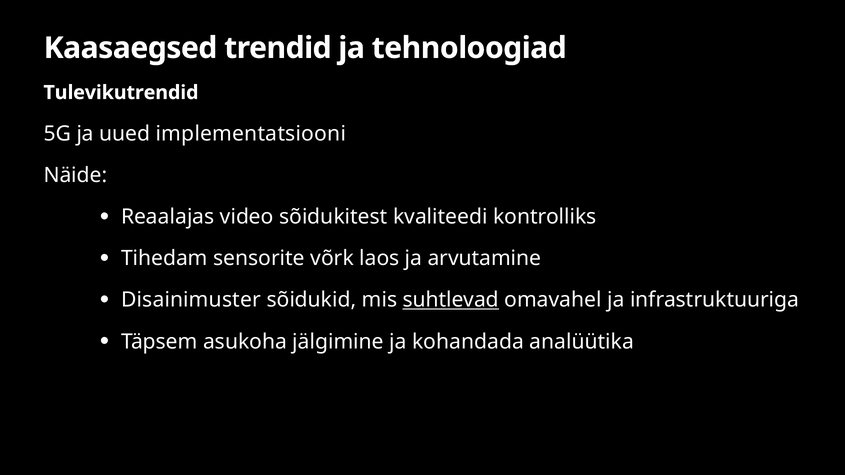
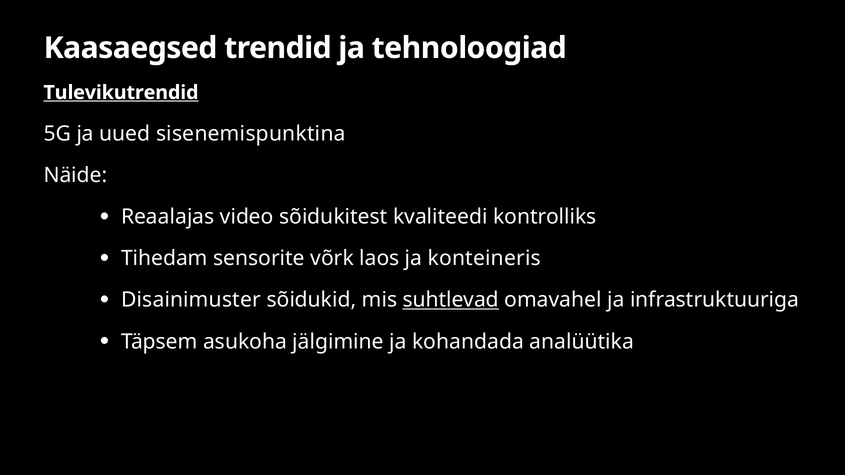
Tulevikutrendid underline: none -> present
implementatsiooni: implementatsiooni -> sisenemispunktina
arvutamine: arvutamine -> konteineris
